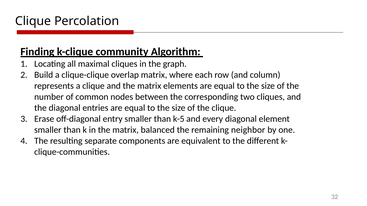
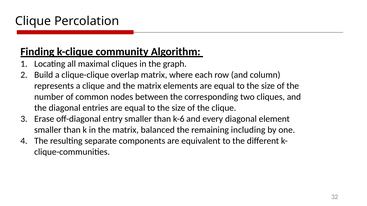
k-5: k-5 -> k-6
neighbor: neighbor -> including
